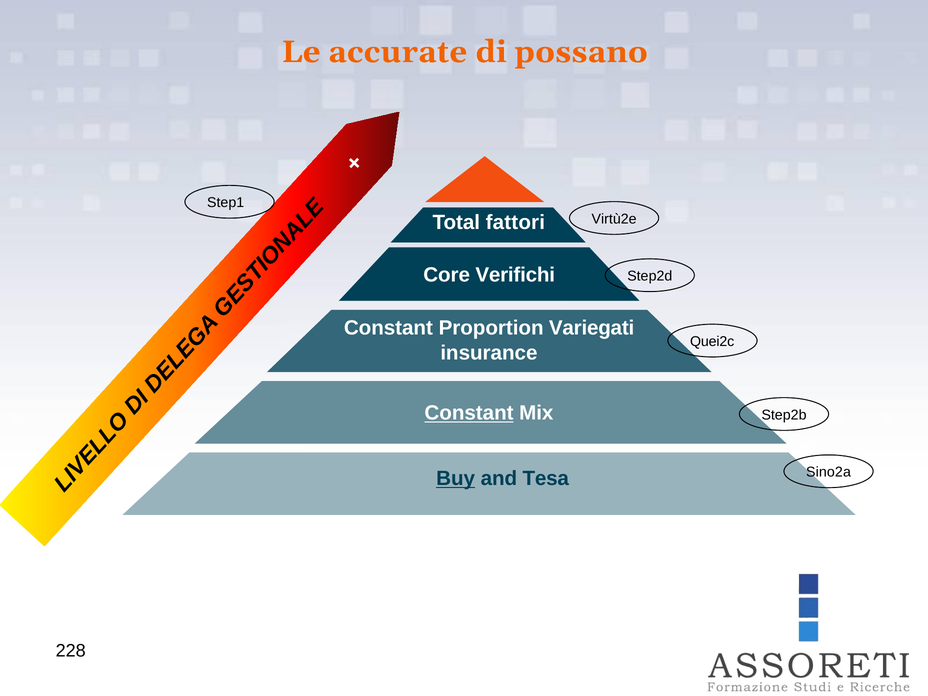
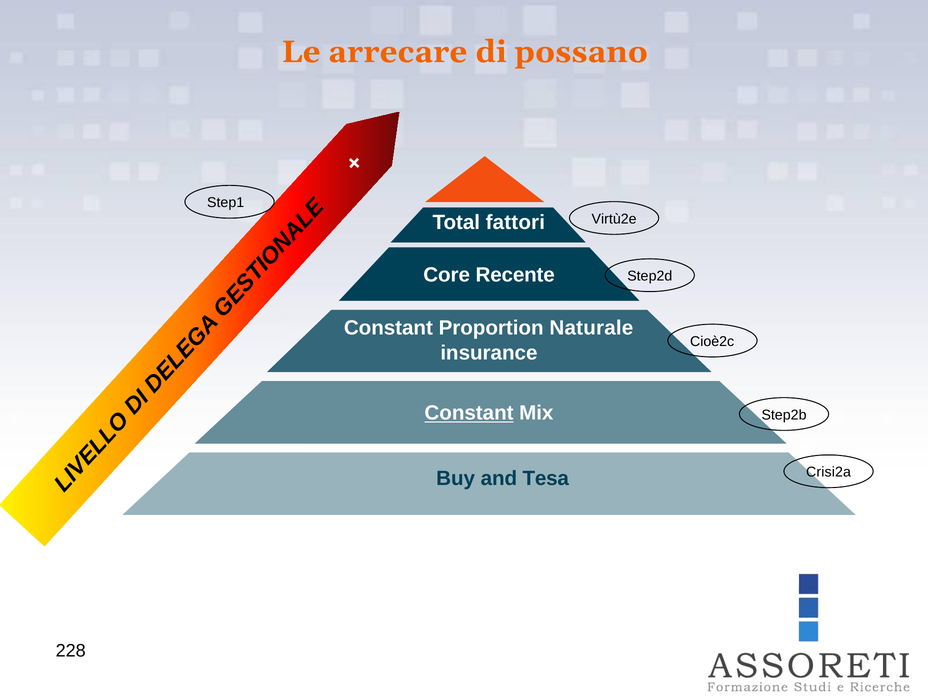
accurate: accurate -> arrecare
Verifichi: Verifichi -> Recente
Variegati: Variegati -> Naturale
Quei2c: Quei2c -> Cioè2c
Sino2a: Sino2a -> Crisi2a
Buy underline: present -> none
